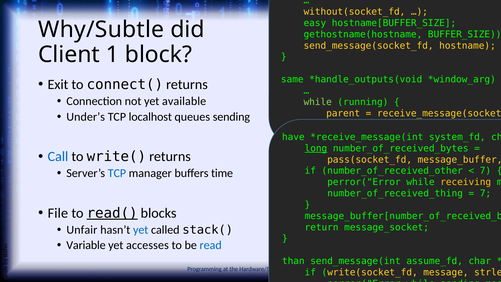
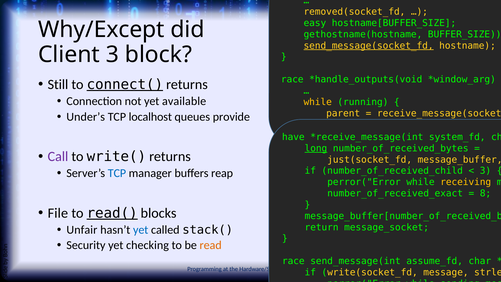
without(socket_fd: without(socket_fd -> removed(socket_fd
Why/Subtle: Why/Subtle -> Why/Except
send_message(socket_fd underline: none -> present
Client 1: 1 -> 3
same at (292, 79): same -> race
Exit: Exit -> Still
connect( underline: none -> present
while at (318, 102) colour: light green -> yellow
queues sending: sending -> provide
Call colour: blue -> purple
pass(socket_fd: pass(socket_fd -> just(socket_fd
number_of_received_other: number_of_received_other -> number_of_received_child
7 at (485, 171): 7 -> 3
time: time -> reap
number_of_received_thing: number_of_received_thing -> number_of_received_exact
7 at (485, 193): 7 -> 8
Variable: Variable -> Security
accesses: accesses -> checking
read colour: blue -> orange
than at (293, 261): than -> race
